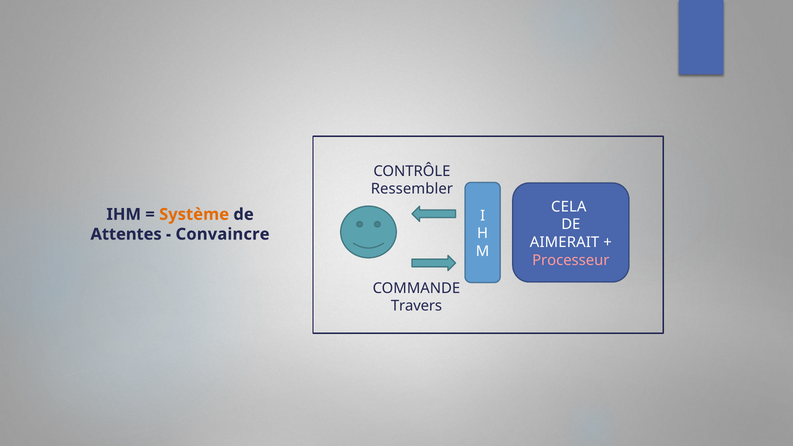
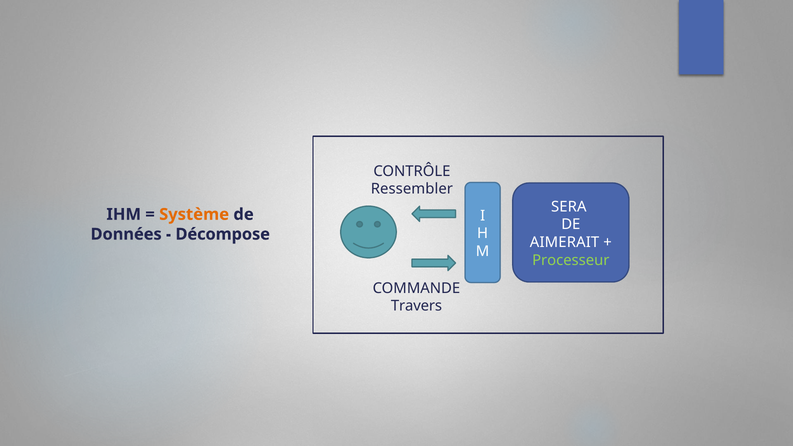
CELA: CELA -> SERA
Attentes: Attentes -> Données
Convaincre: Convaincre -> Décompose
Processeur colour: pink -> light green
